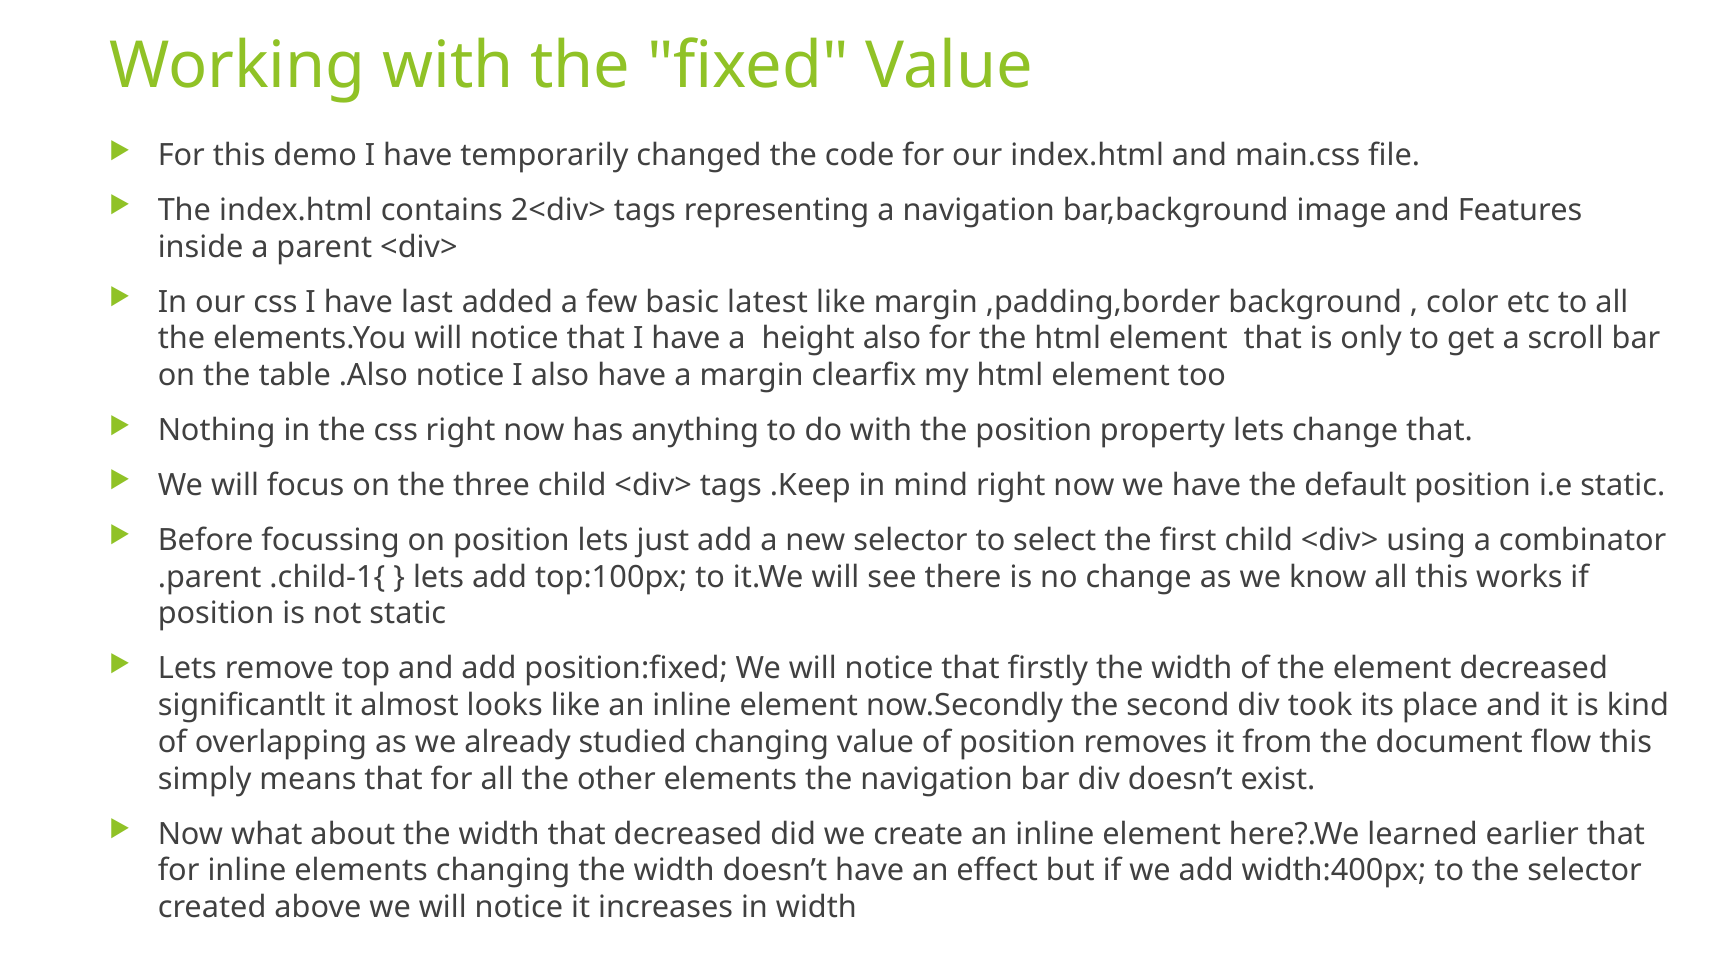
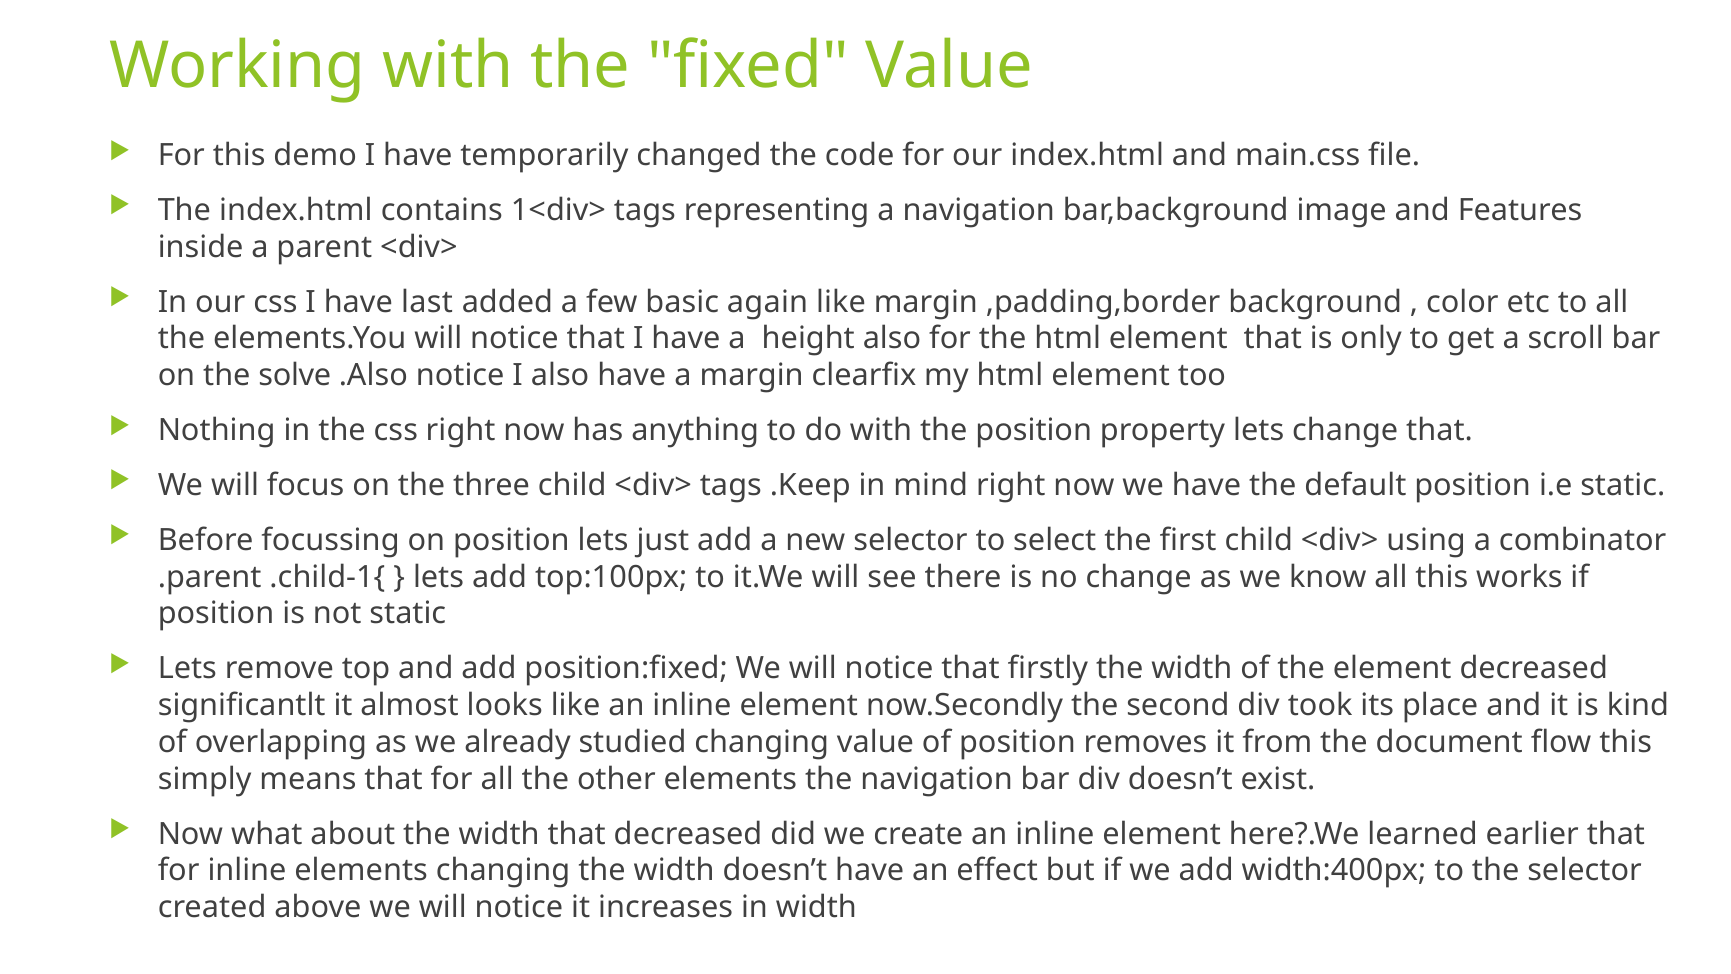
2<div>: 2<div> -> 1<div>
latest: latest -> again
table: table -> solve
